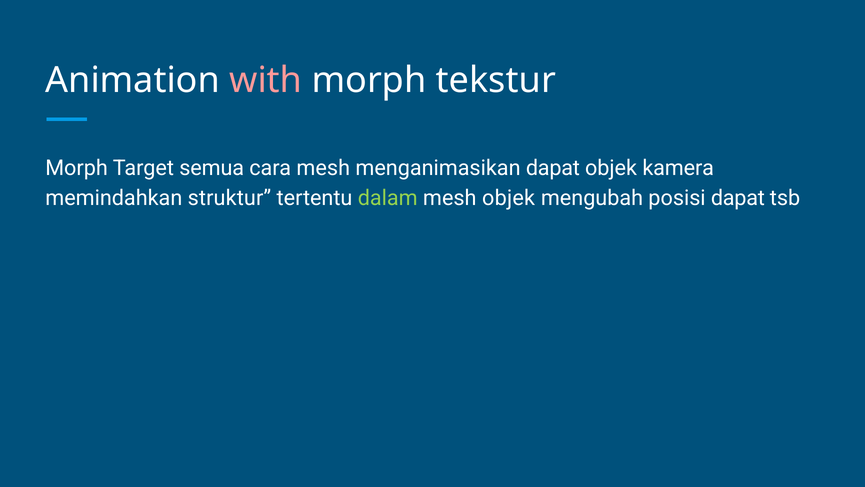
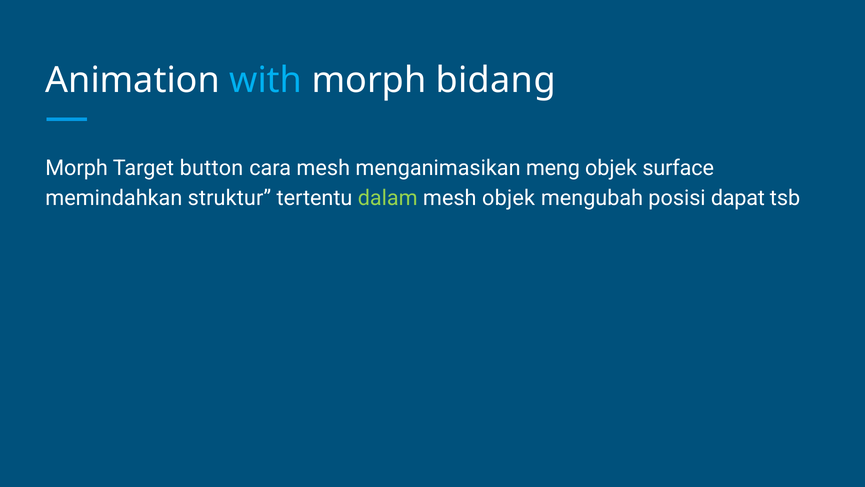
with colour: pink -> light blue
tekstur: tekstur -> bidang
semua: semua -> button
menganimasikan dapat: dapat -> meng
kamera: kamera -> surface
